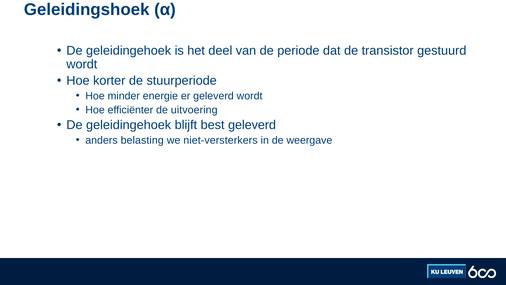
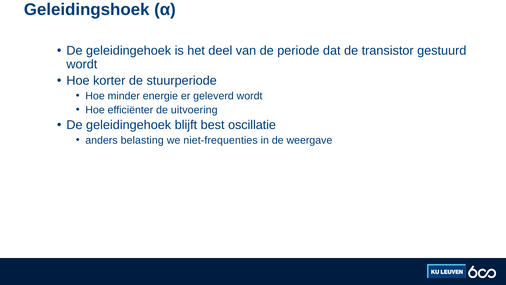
best geleverd: geleverd -> oscillatie
niet-versterkers: niet-versterkers -> niet-frequenties
